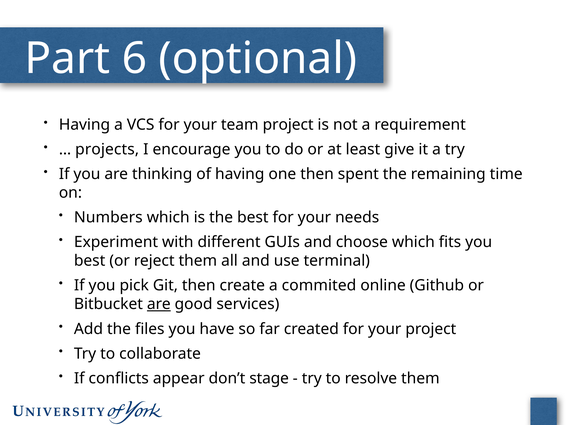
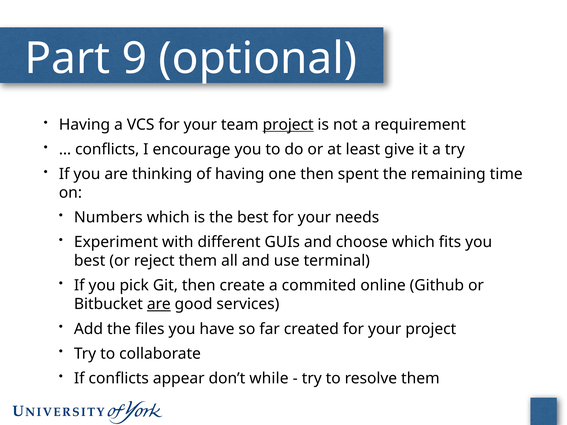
6: 6 -> 9
project at (288, 125) underline: none -> present
projects at (107, 149): projects -> conflicts
stage: stage -> while
